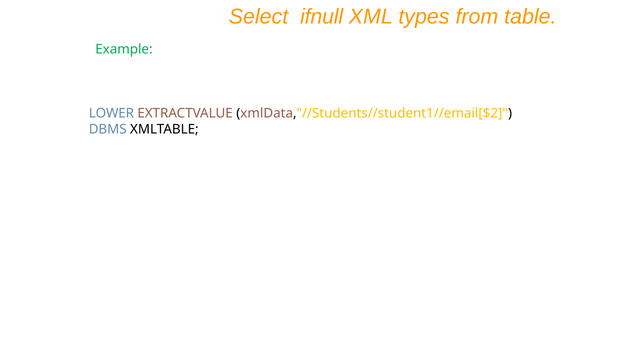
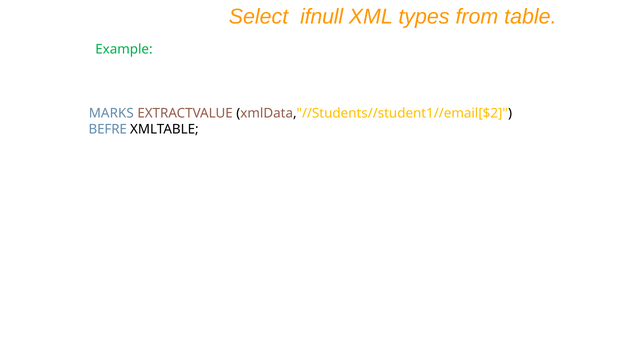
LOWER: LOWER -> MARKS
DBMS: DBMS -> BEFRE
